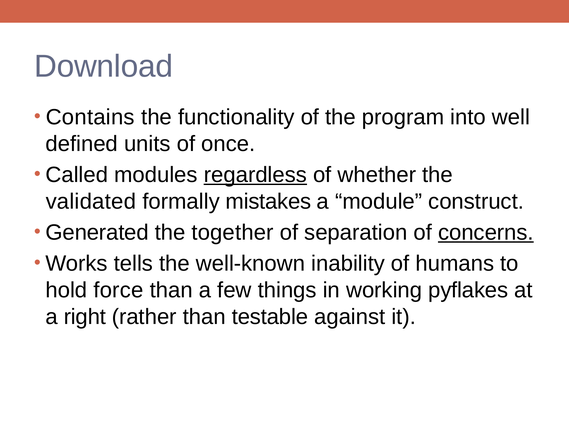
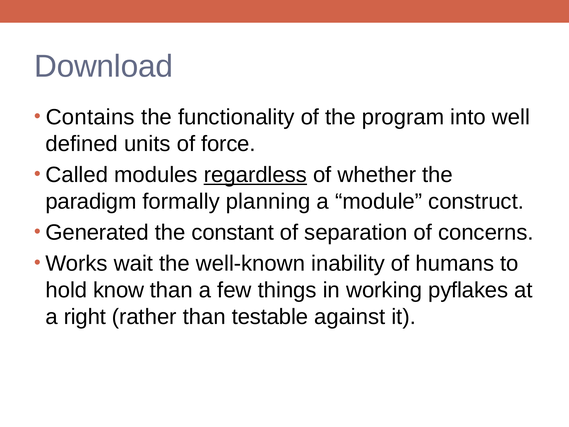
once: once -> force
validated: validated -> paradigm
mistakes: mistakes -> planning
together: together -> constant
concerns underline: present -> none
tells: tells -> wait
force: force -> know
